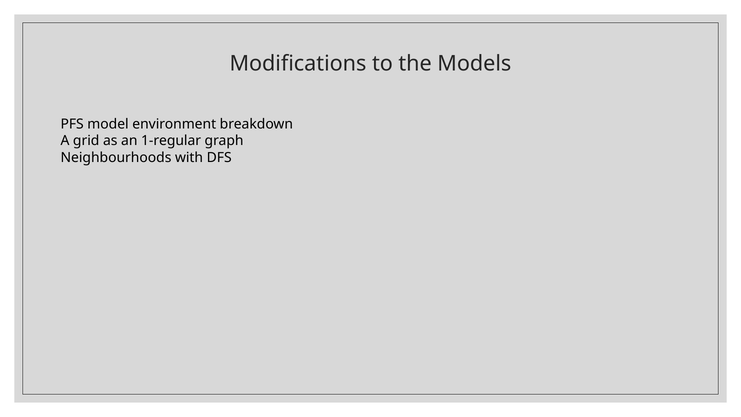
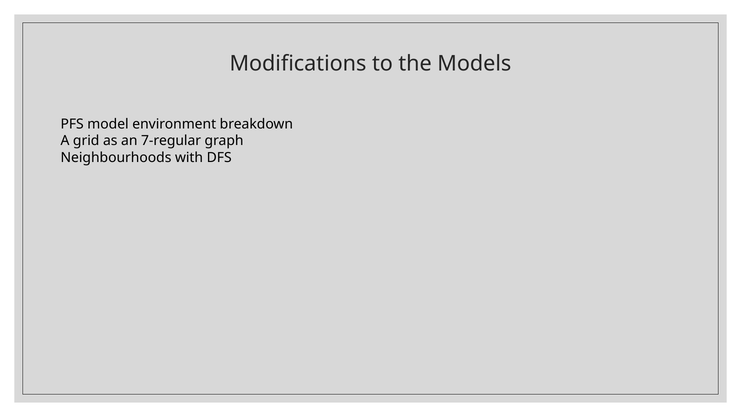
1-regular: 1-regular -> 7-regular
